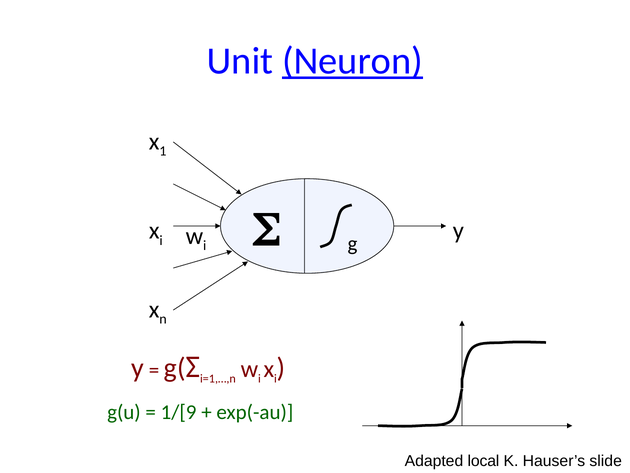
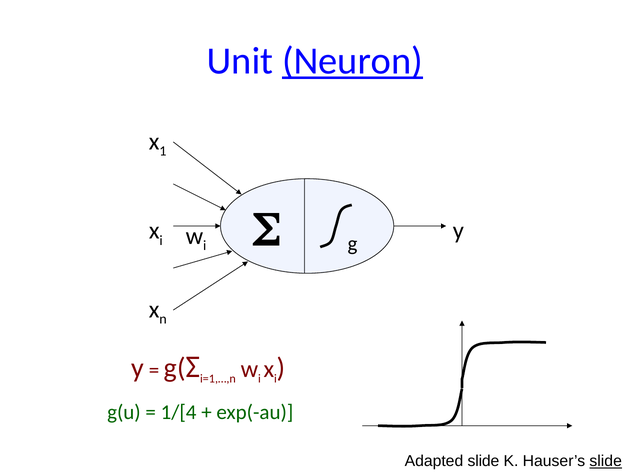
1/[9: 1/[9 -> 1/[4
Adapted local: local -> slide
slide at (606, 461) underline: none -> present
